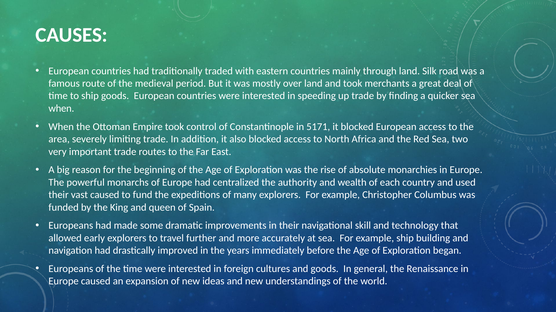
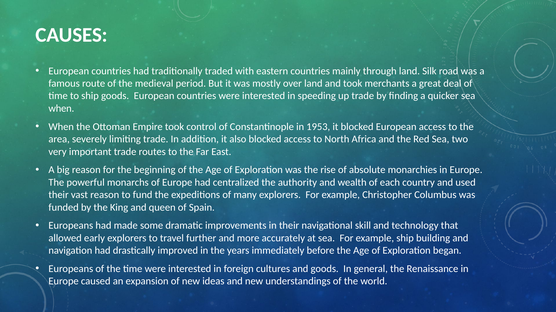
5171: 5171 -> 1953
vast caused: caused -> reason
